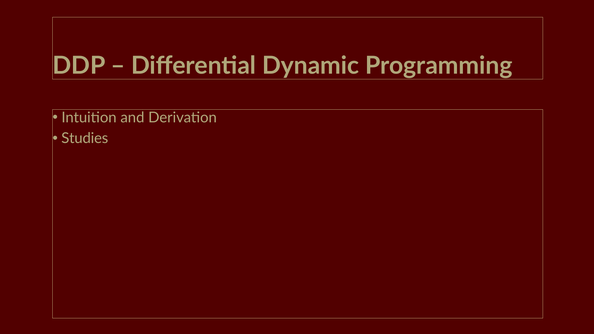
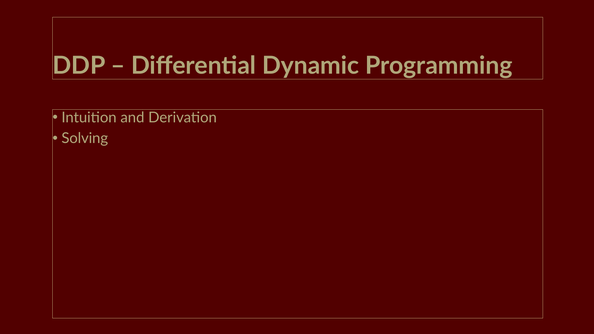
Studies: Studies -> Solving
